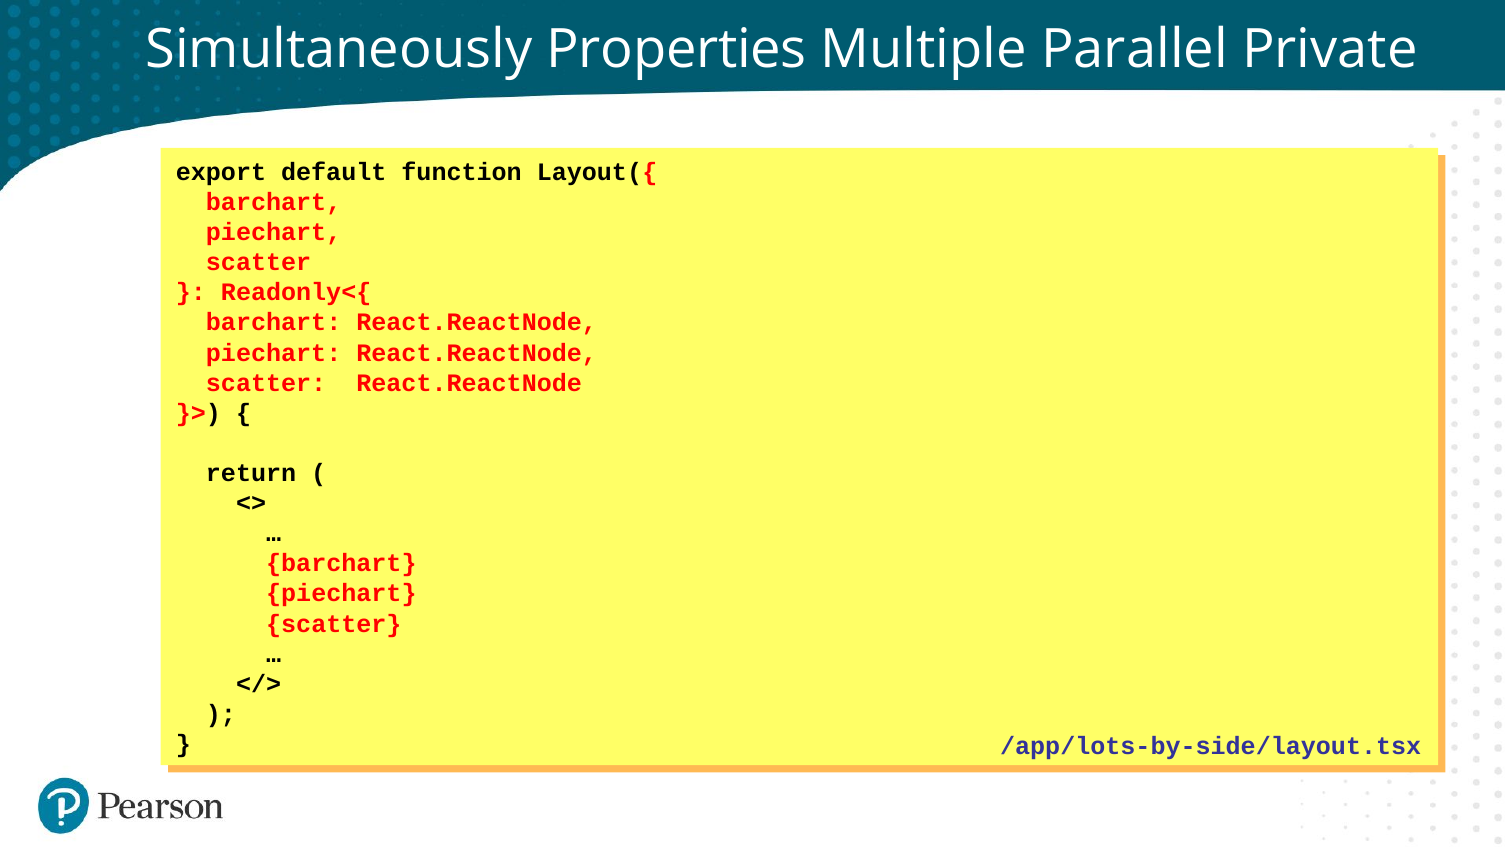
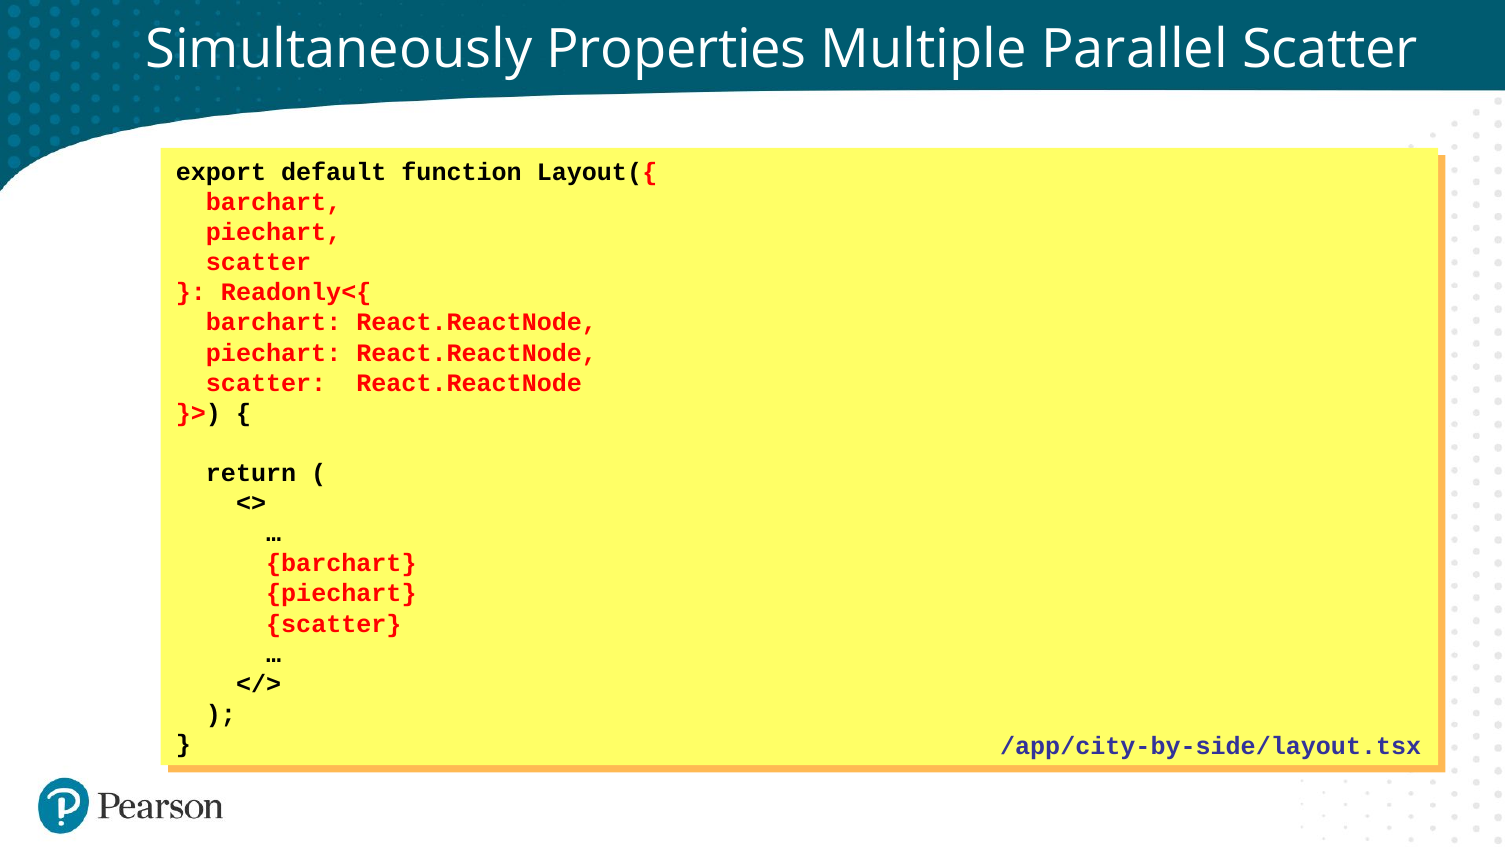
Parallel Private: Private -> Scatter
/app/lots-by-side/layout.tsx: /app/lots-by-side/layout.tsx -> /app/city-by-side/layout.tsx
